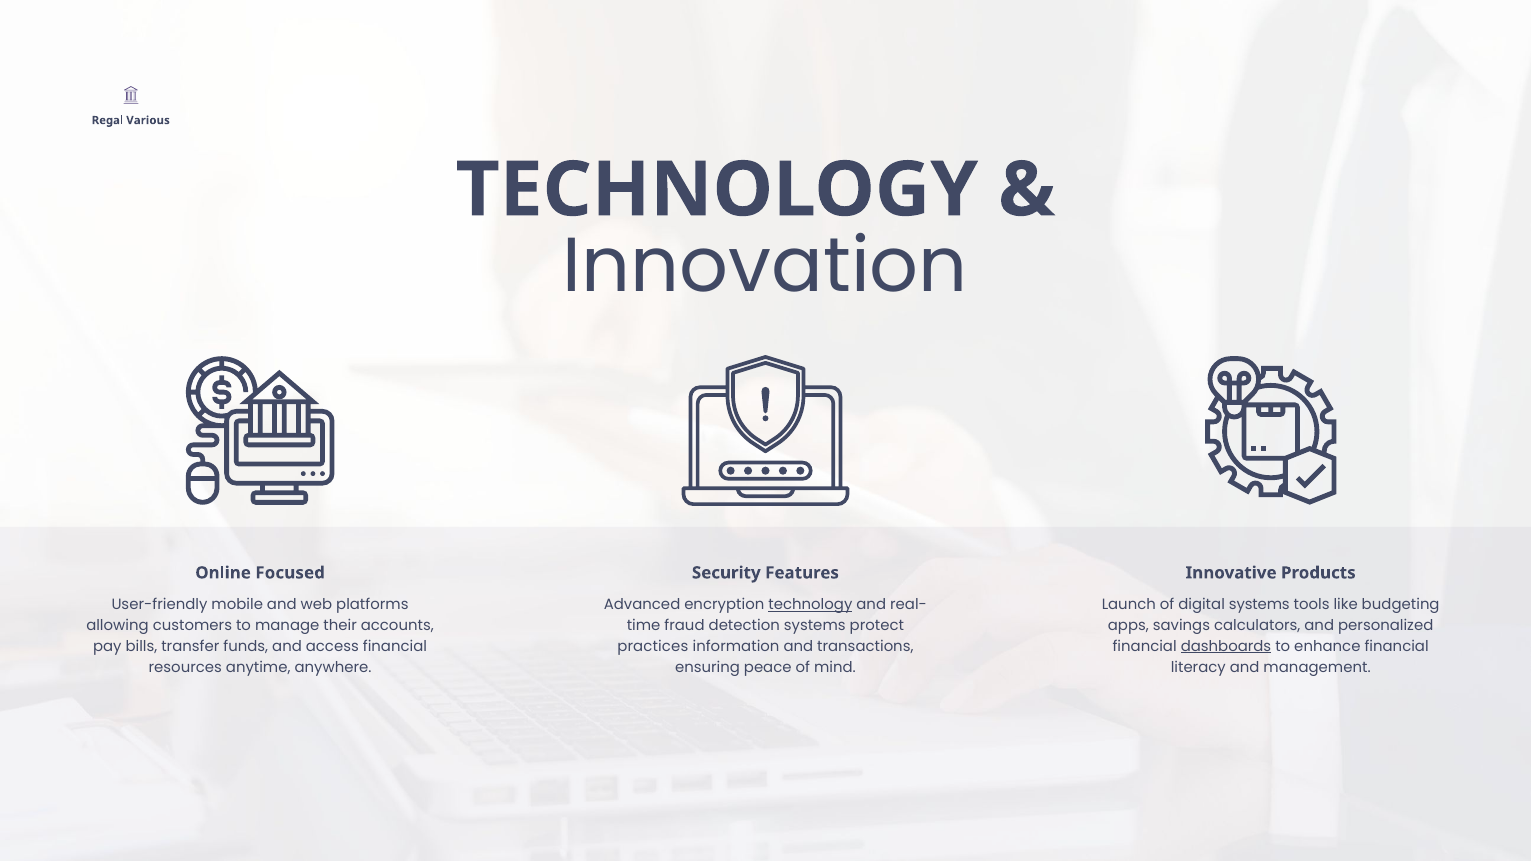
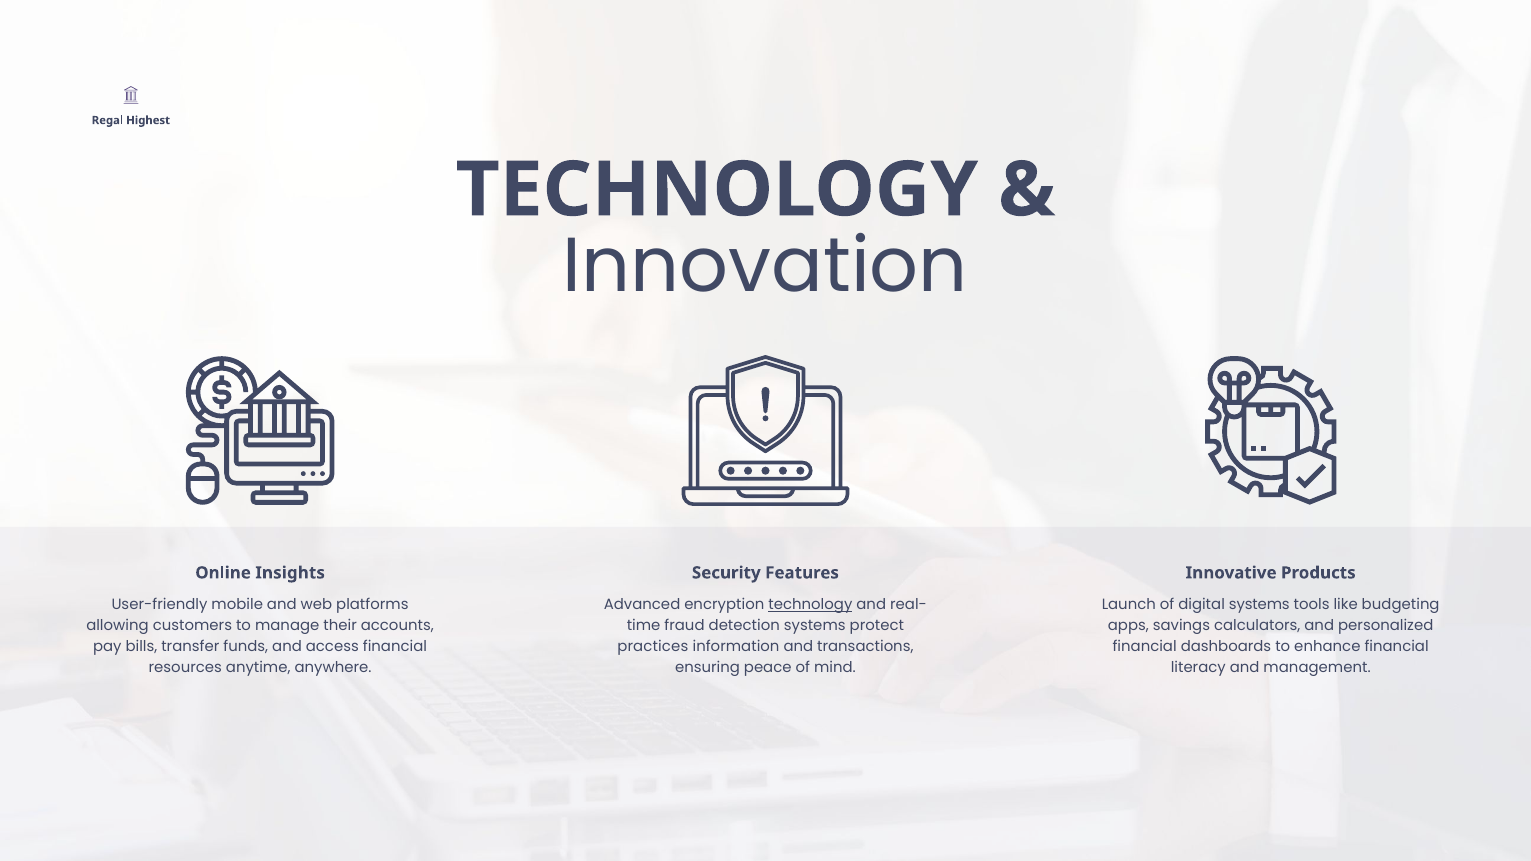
Various: Various -> Highest
Focused: Focused -> Insights
dashboards underline: present -> none
